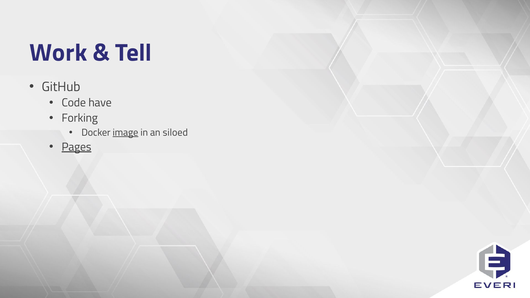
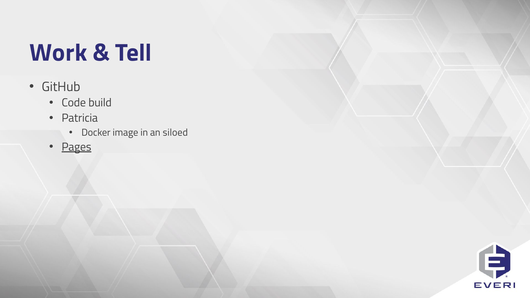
have: have -> build
Forking: Forking -> Patricia
image underline: present -> none
